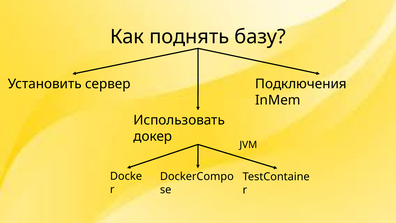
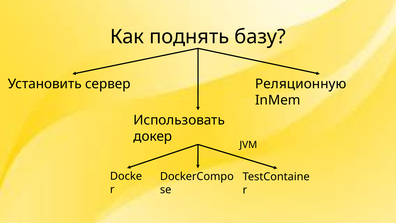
Подключения: Подключения -> Реляционную
